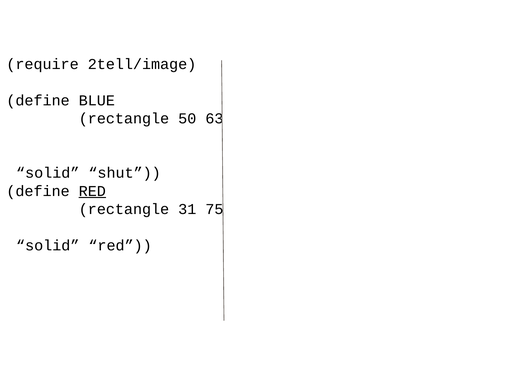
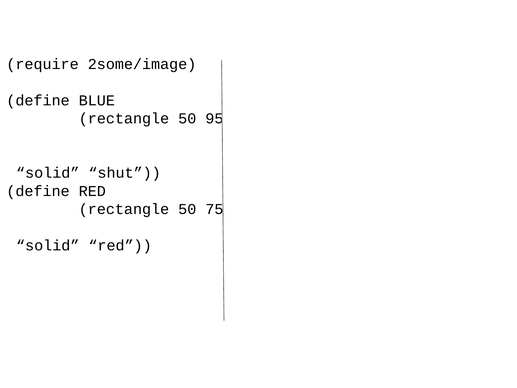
2tell/image: 2tell/image -> 2some/image
63: 63 -> 95
RED at (92, 191) underline: present -> none
31 at (187, 209): 31 -> 50
